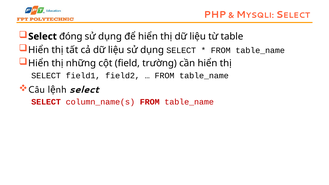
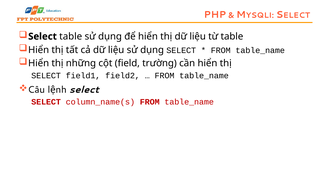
Select đóng: đóng -> table
